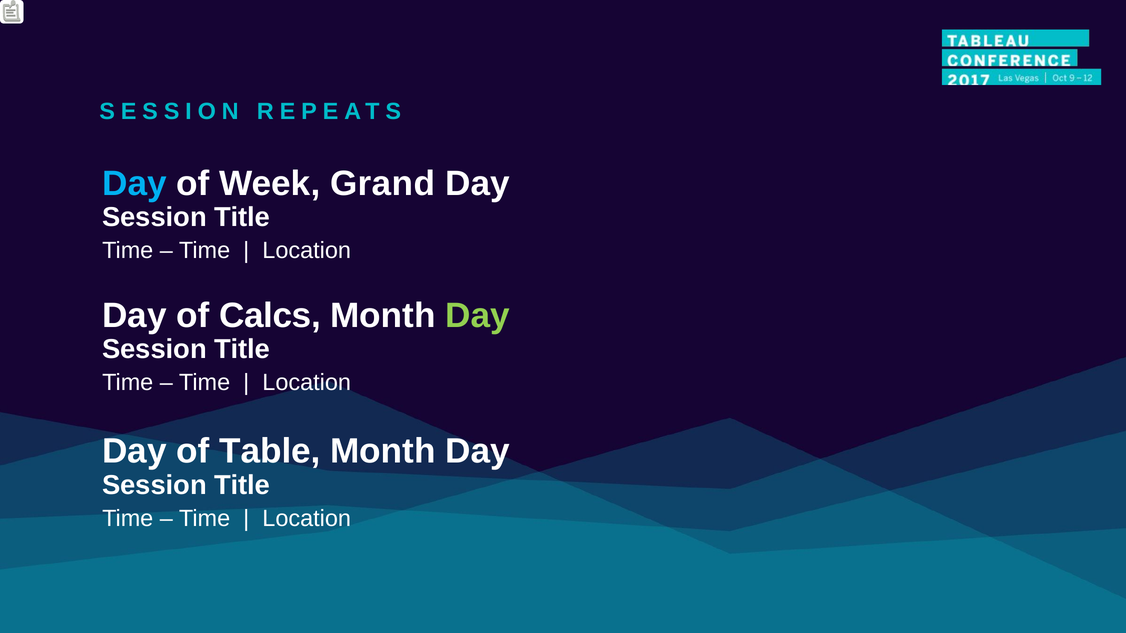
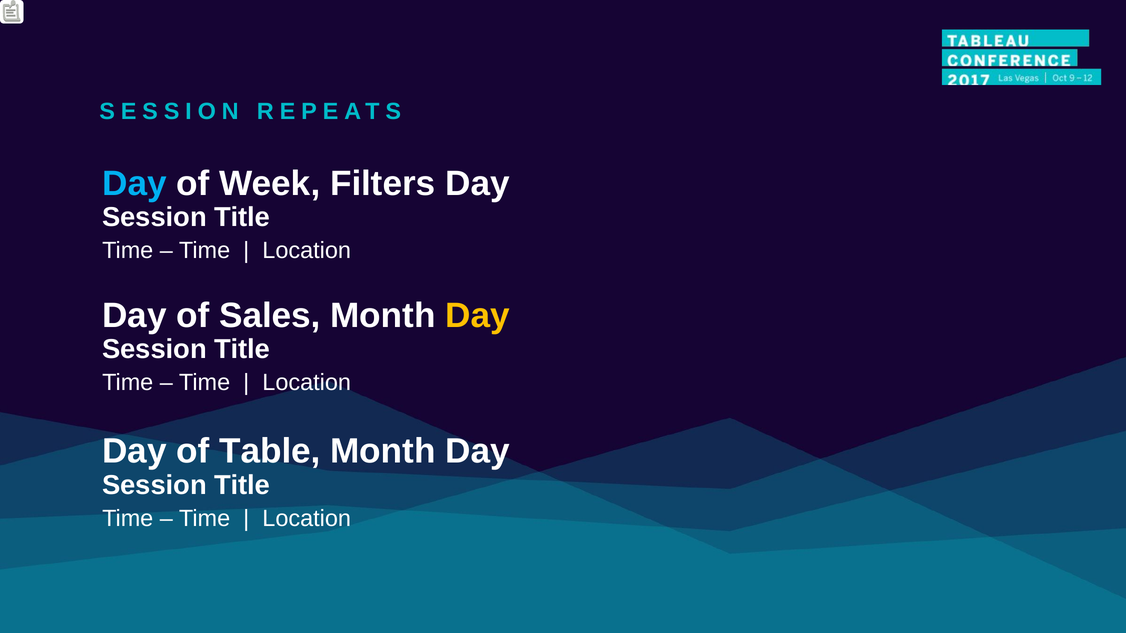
Grand: Grand -> Filters
Calcs: Calcs -> Sales
Day at (478, 316) colour: light green -> yellow
